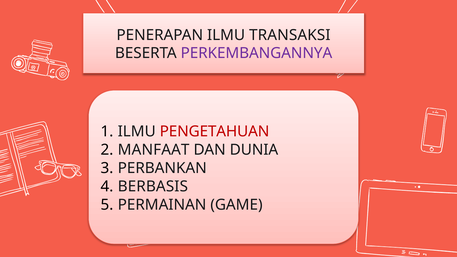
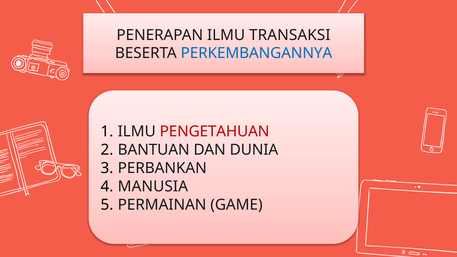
PERKEMBANGANNYA colour: purple -> blue
MANFAAT: MANFAAT -> BANTUAN
BERBASIS: BERBASIS -> MANUSIA
